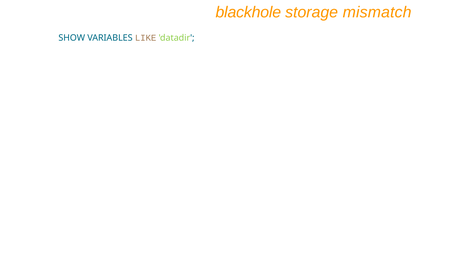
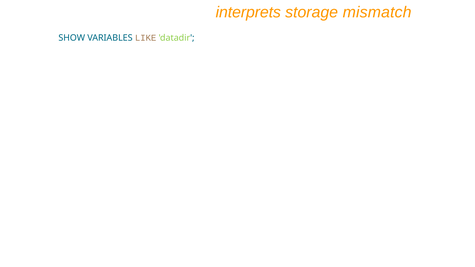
blackhole: blackhole -> interprets
